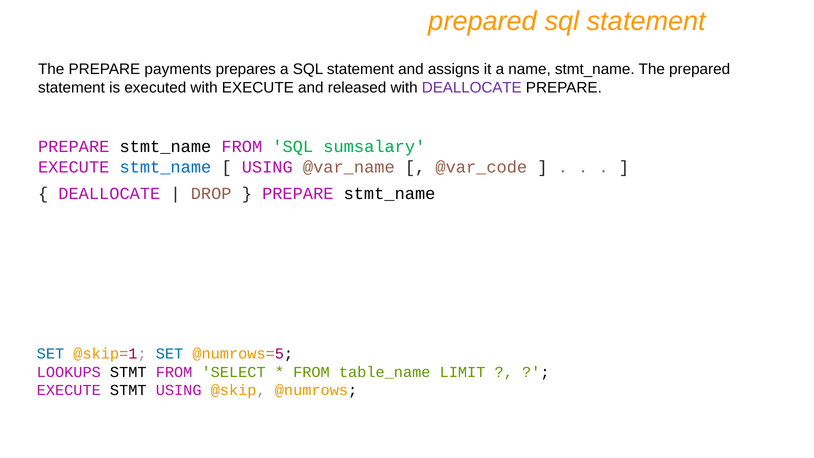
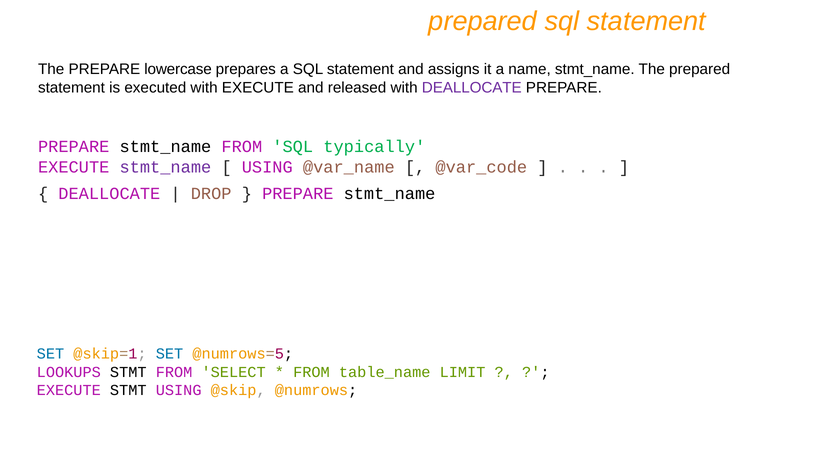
payments: payments -> lowercase
sumsalary: sumsalary -> typically
stmt_name at (165, 167) colour: blue -> purple
